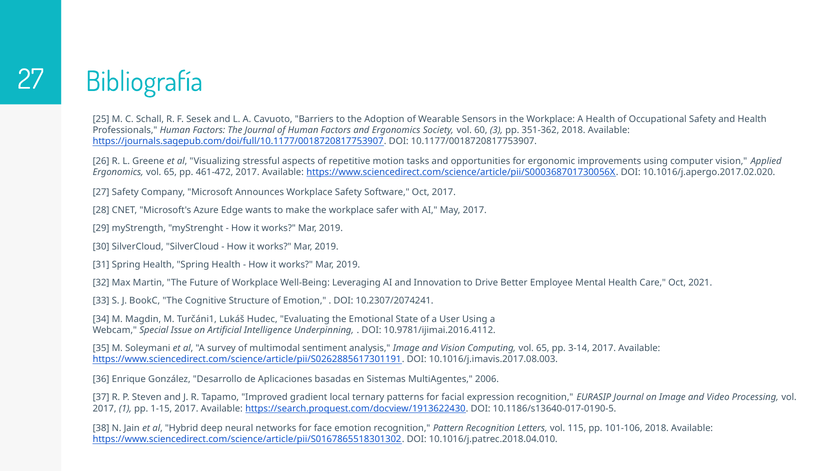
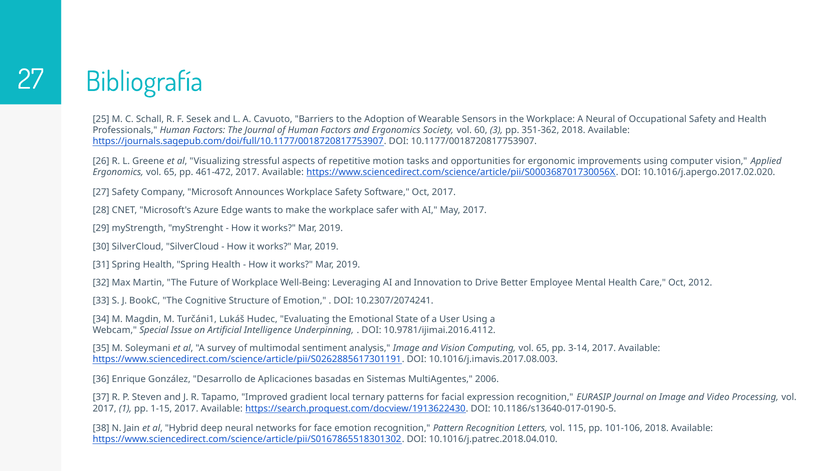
A Health: Health -> Neural
2021: 2021 -> 2012
